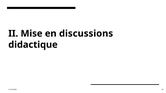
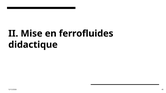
discussions: discussions -> ferrofluides
